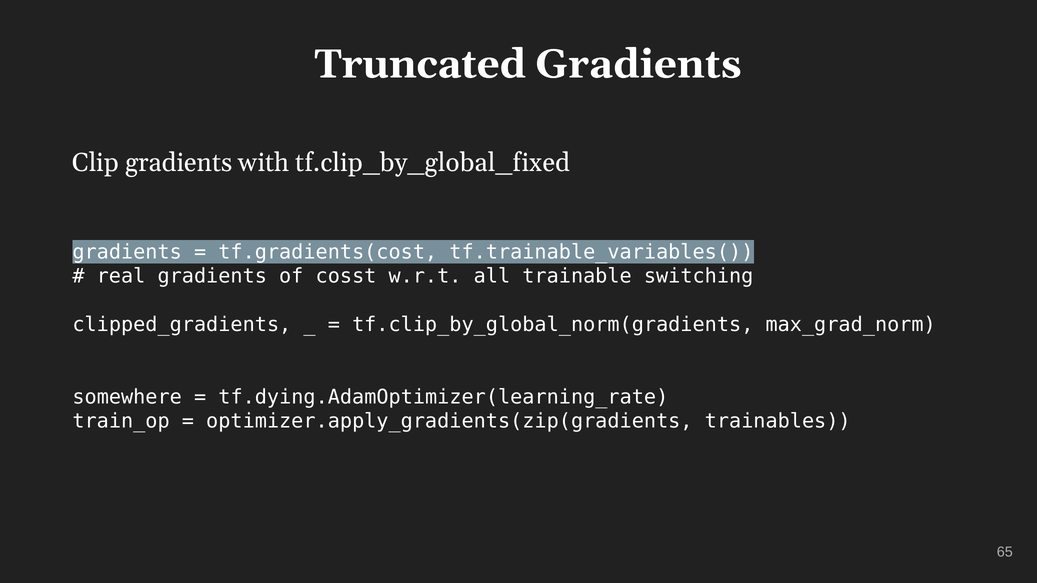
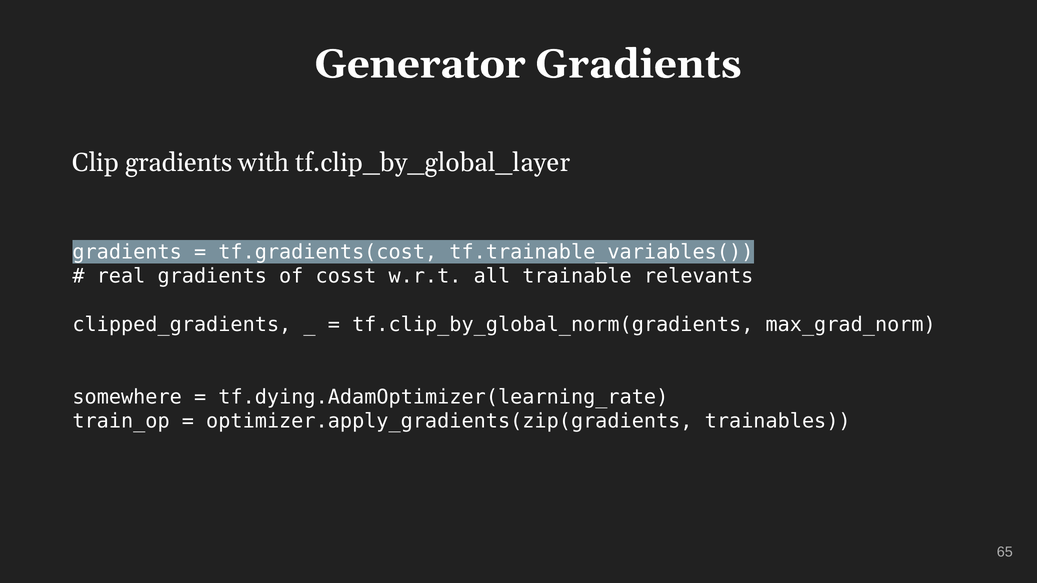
Truncated: Truncated -> Generator
tf.clip_by_global_fixed: tf.clip_by_global_fixed -> tf.clip_by_global_layer
switching: switching -> relevants
